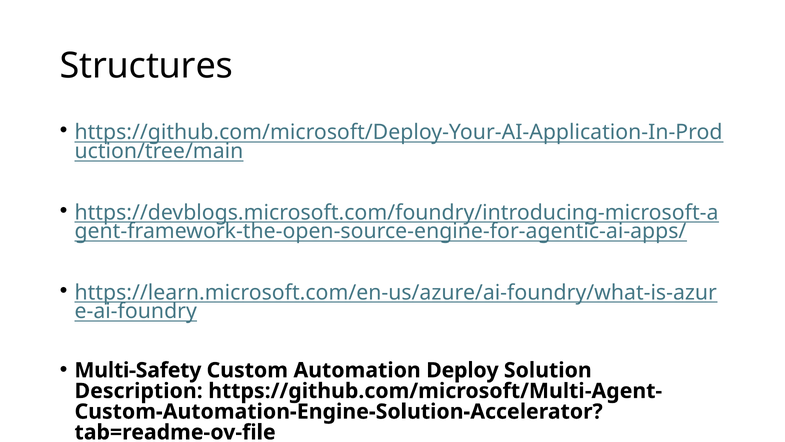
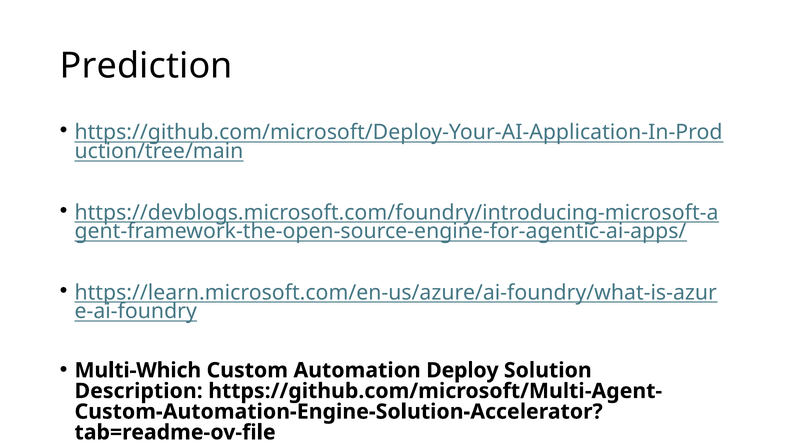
Structures: Structures -> Prediction
Multi-Safety: Multi-Safety -> Multi-Which
